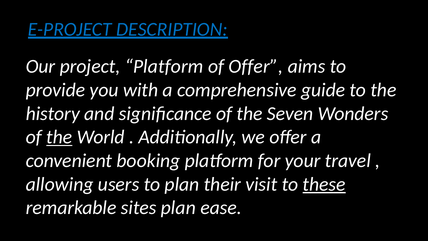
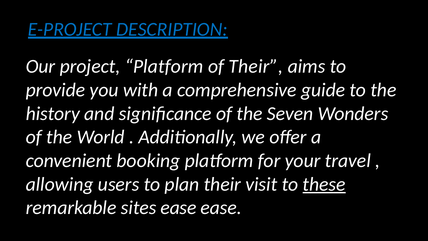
of Offer: Offer -> Their
the at (59, 137) underline: present -> none
sites plan: plan -> ease
